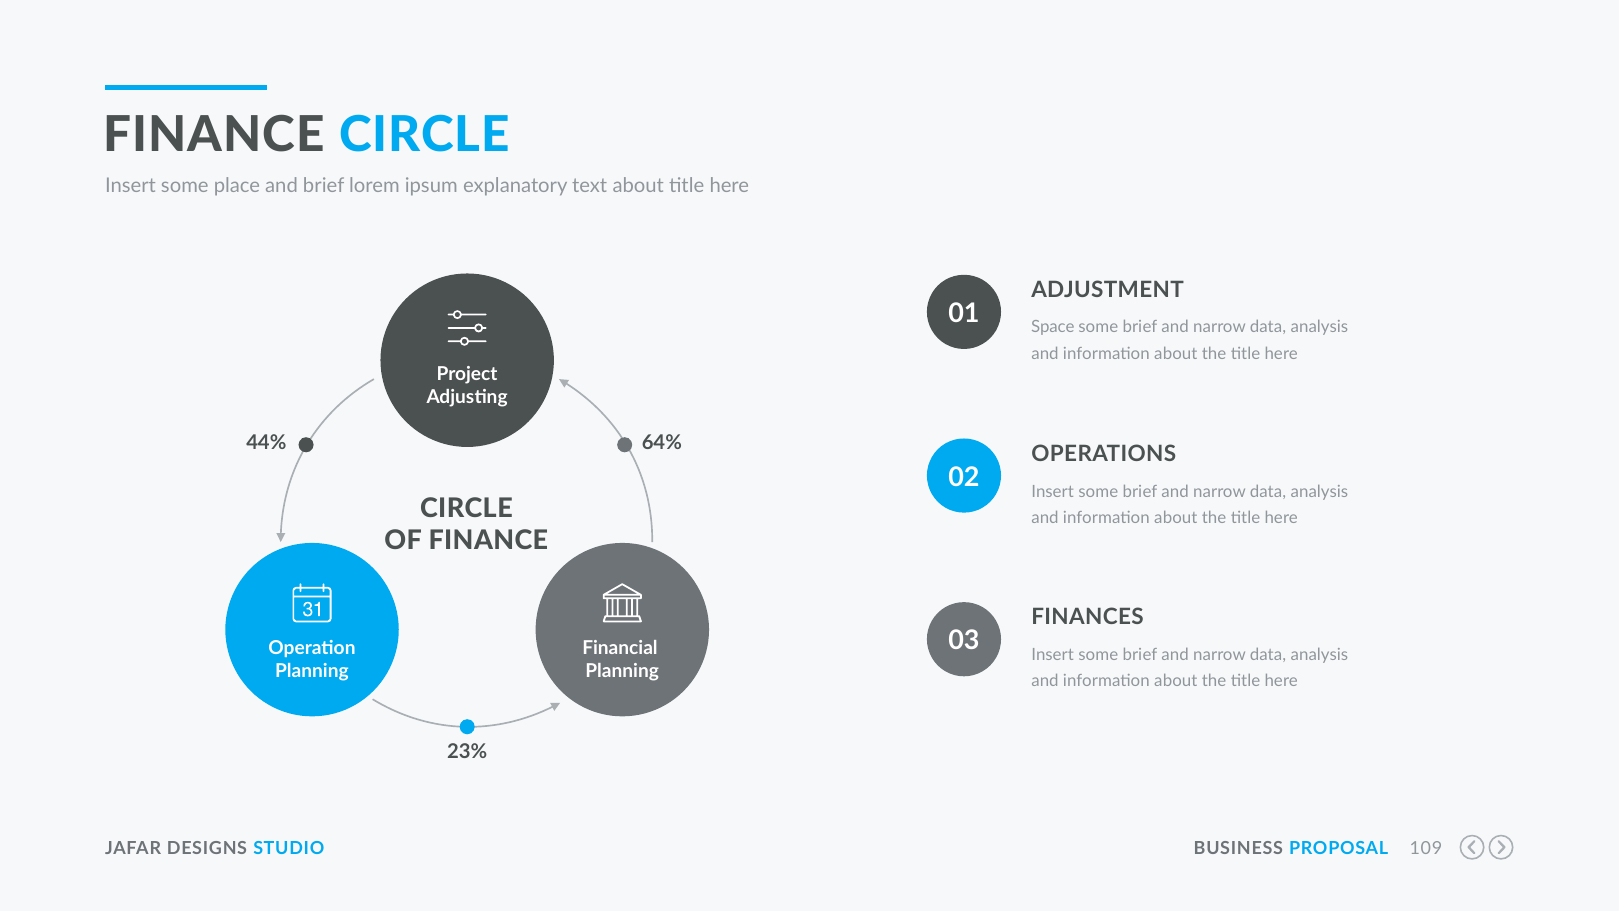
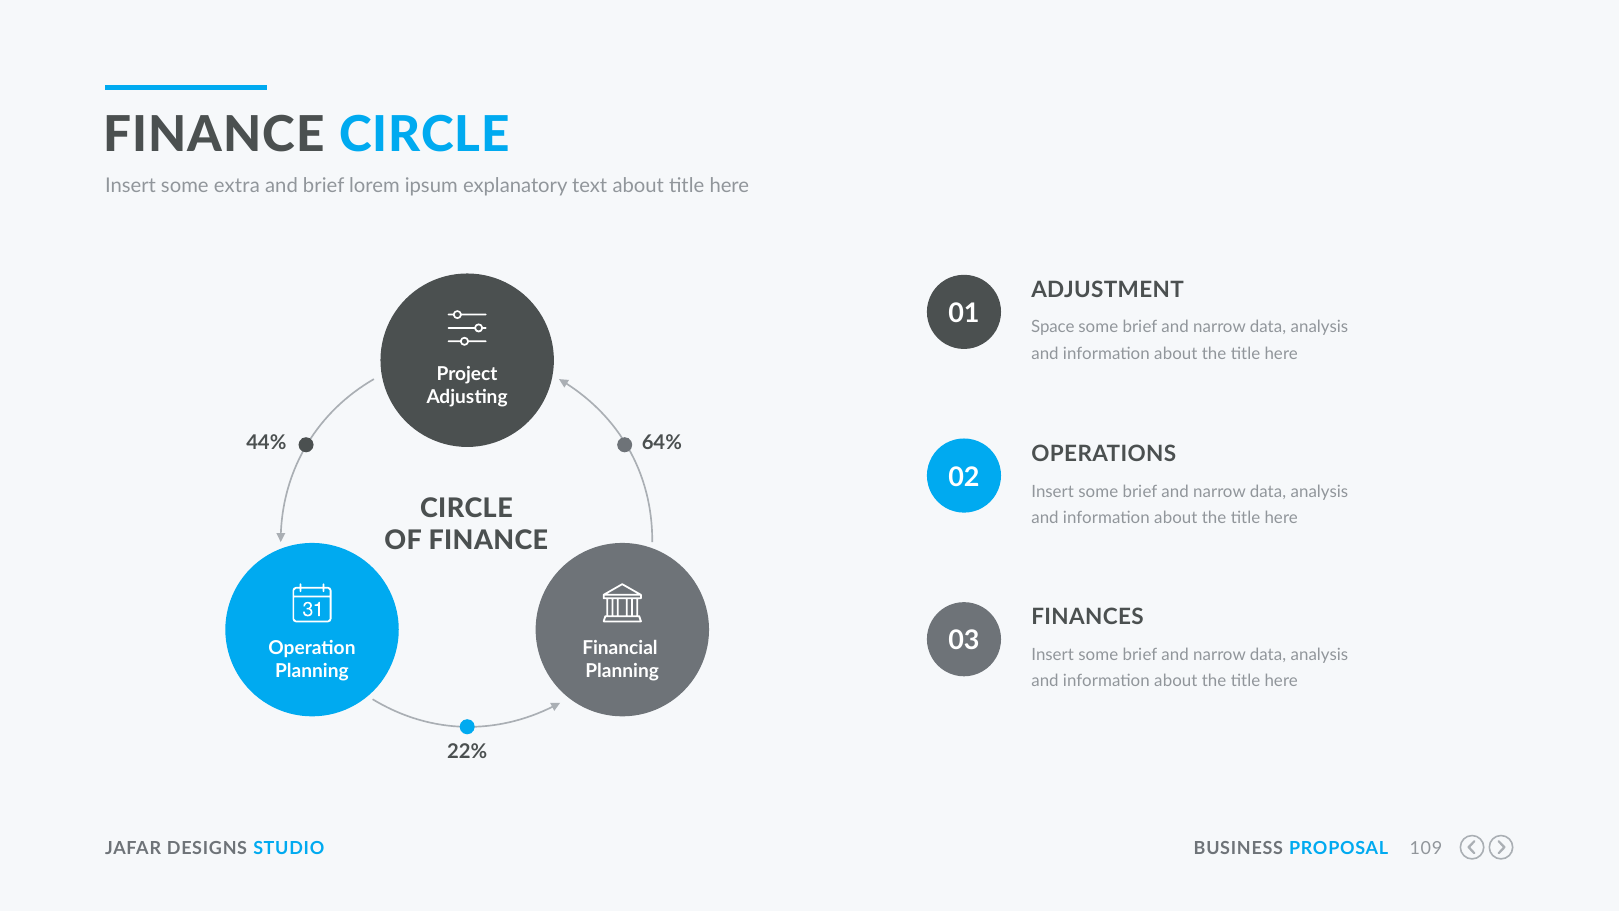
place: place -> extra
23%: 23% -> 22%
